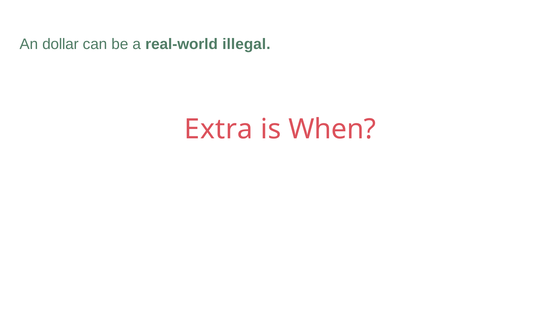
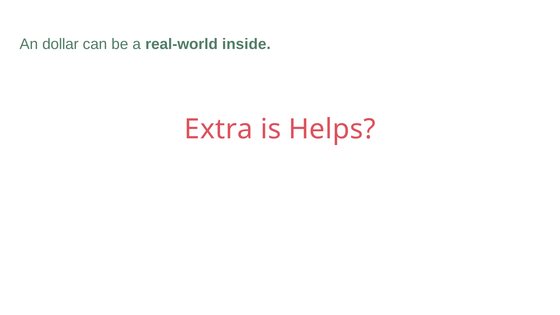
illegal: illegal -> inside
When: When -> Helps
